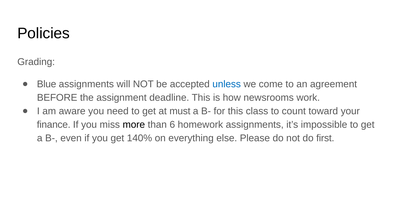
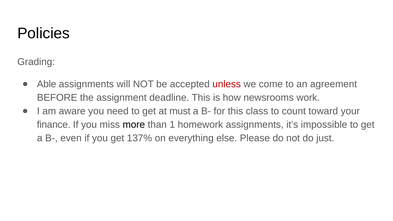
Blue: Blue -> Able
unless colour: blue -> red
6: 6 -> 1
140%: 140% -> 137%
first: first -> just
